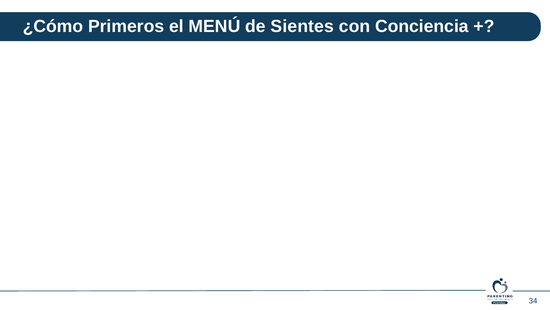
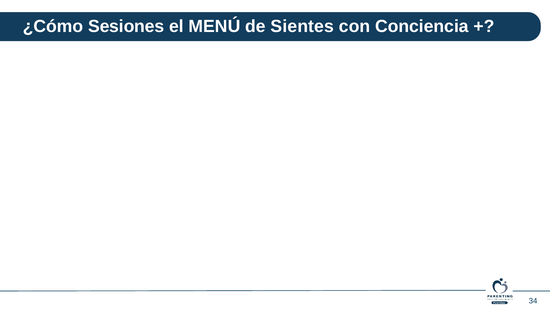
Primeros: Primeros -> Sesiones
